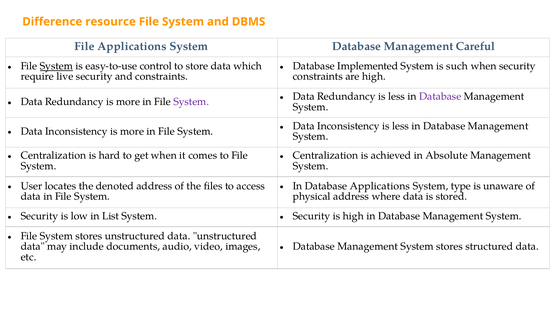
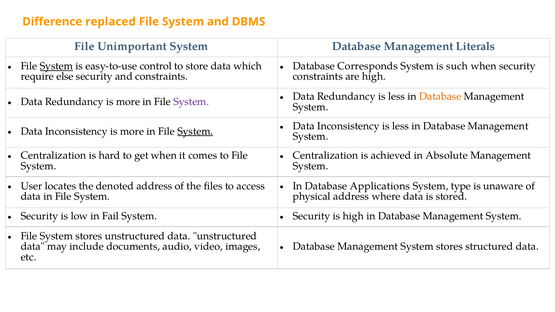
resource: resource -> replaced
File Applications: Applications -> Unimportant
Careful: Careful -> Literals
Implemented: Implemented -> Corresponds
live: live -> else
Database at (440, 97) colour: purple -> orange
System at (195, 131) underline: none -> present
List: List -> Fail
